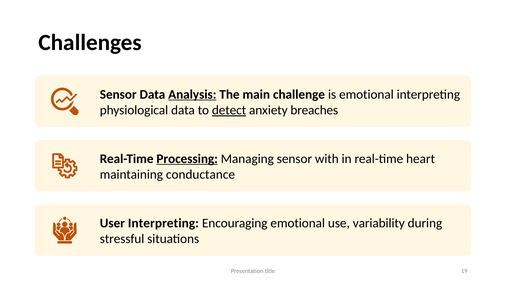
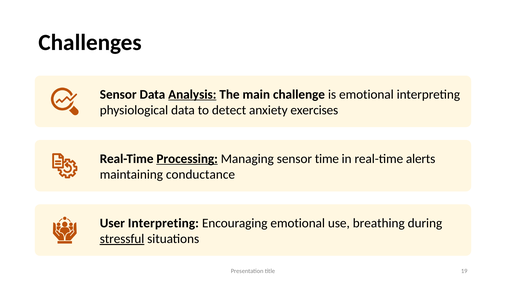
detect underline: present -> none
breaches: breaches -> exercises
with: with -> time
heart: heart -> alerts
variability: variability -> breathing
stressful underline: none -> present
